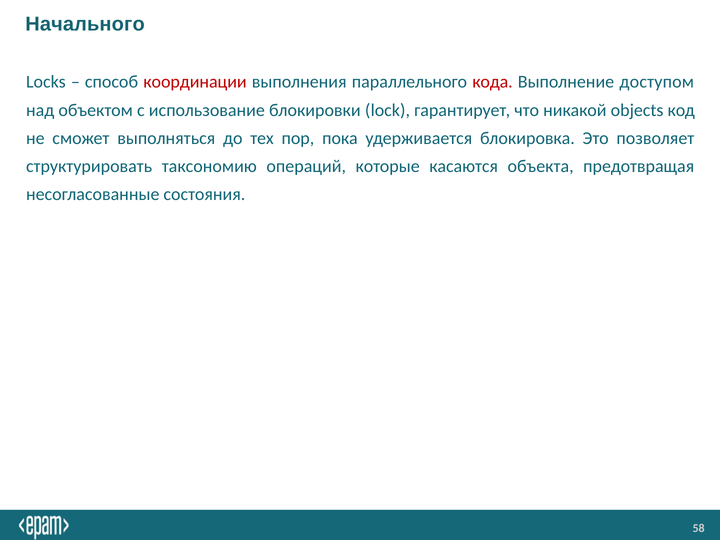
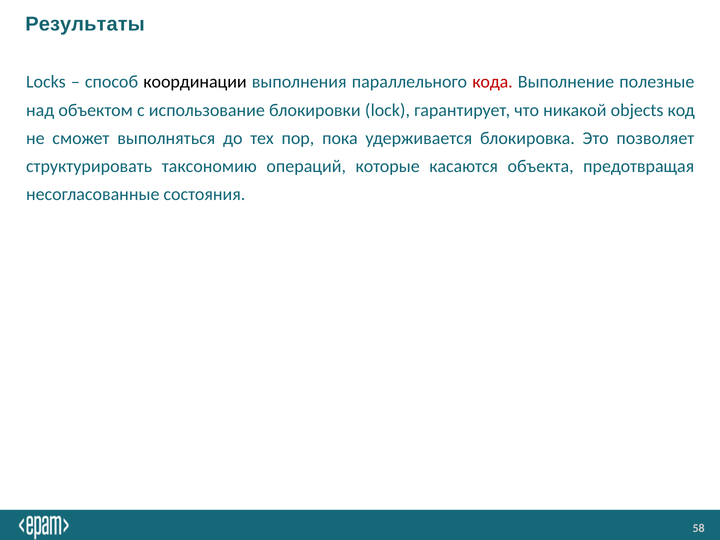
Начального: Начального -> Результаты
координации colour: red -> black
доступом: доступом -> полезные
